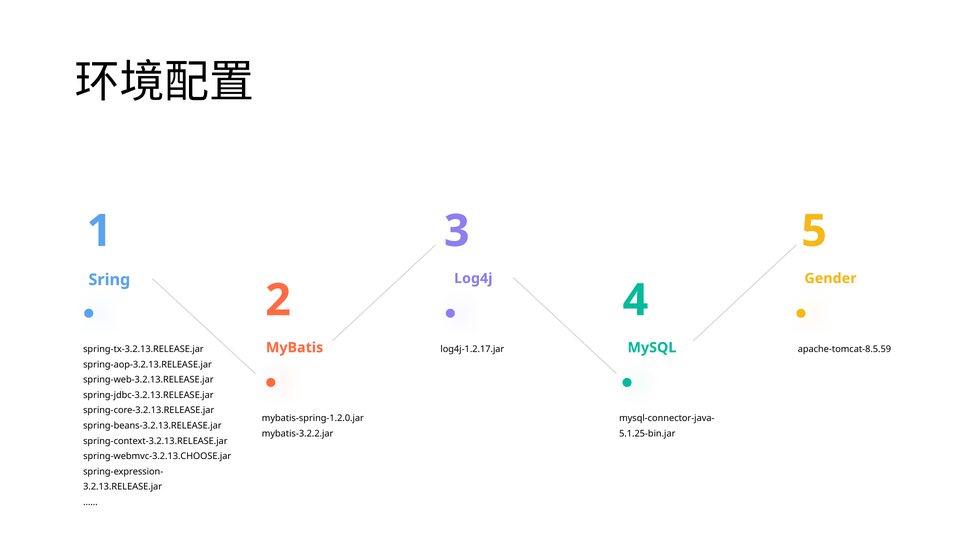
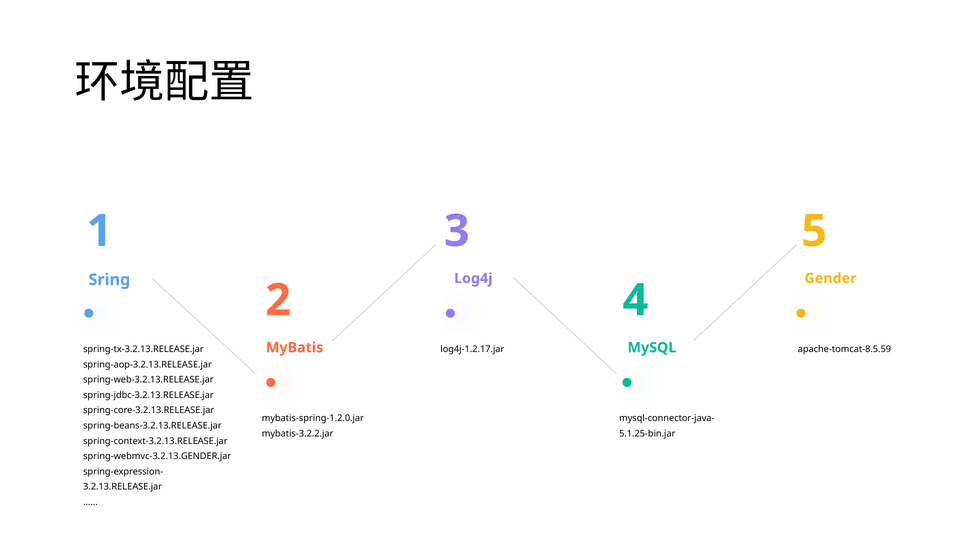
spring-webmvc-3.2.13.CHOOSE.jar: spring-webmvc-3.2.13.CHOOSE.jar -> spring-webmvc-3.2.13.GENDER.jar
